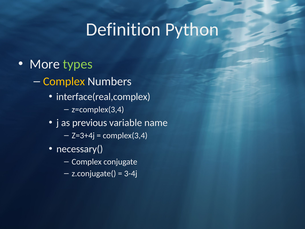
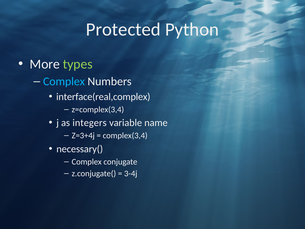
Definition: Definition -> Protected
Complex at (64, 81) colour: yellow -> light blue
previous: previous -> integers
